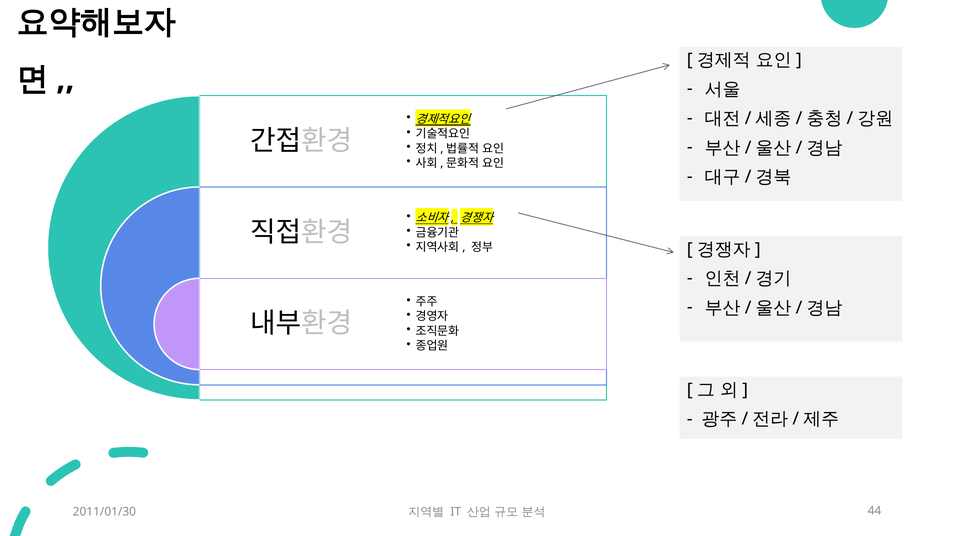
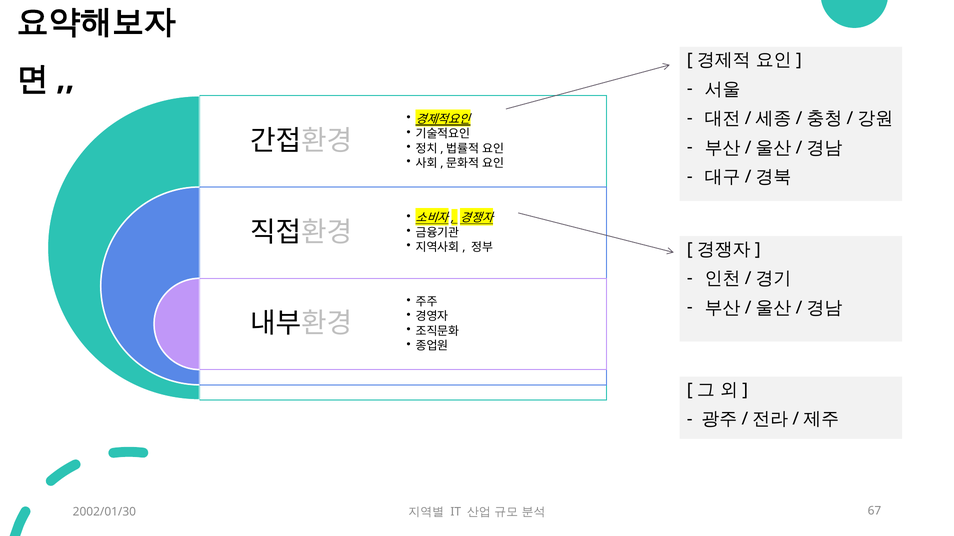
2011/01/30: 2011/01/30 -> 2002/01/30
44: 44 -> 67
